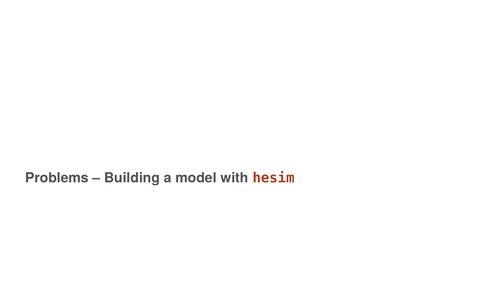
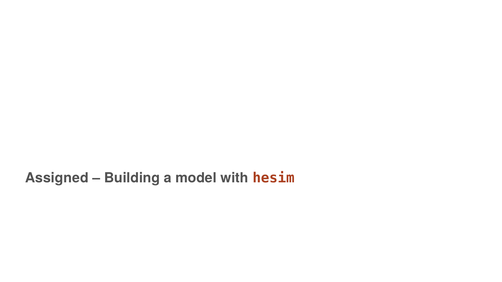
Problems: Problems -> Assigned
